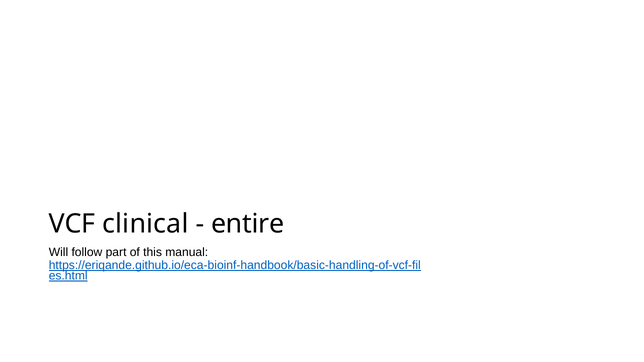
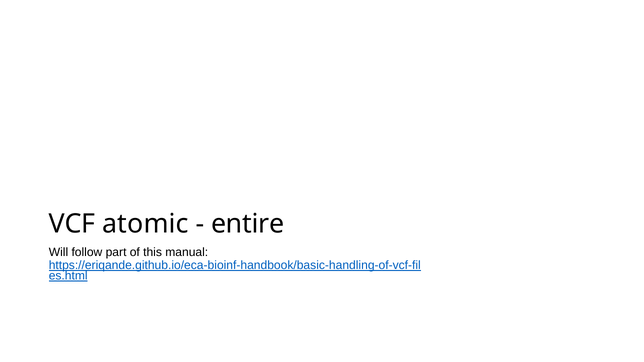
clinical: clinical -> atomic
